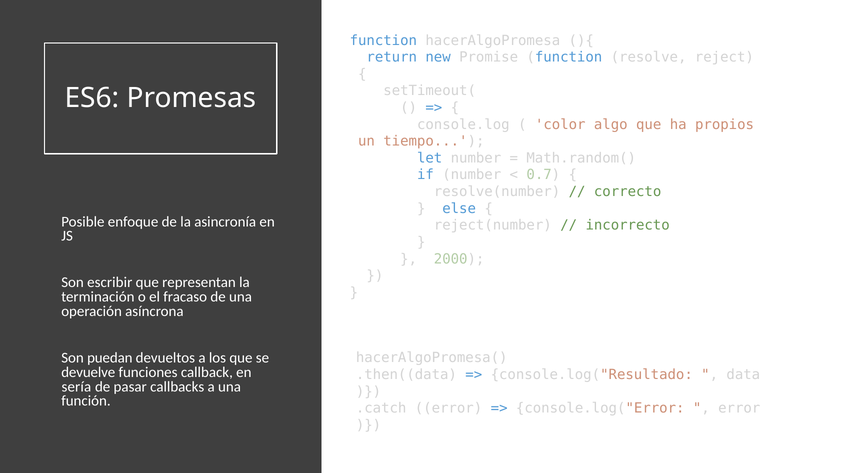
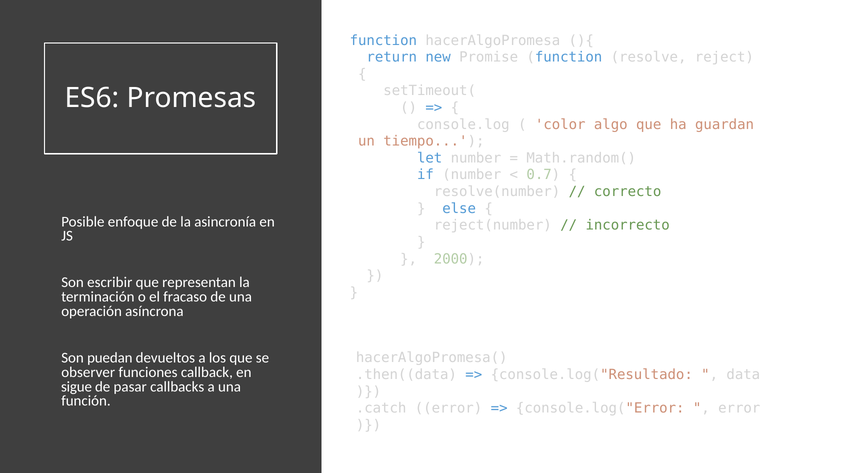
propios: propios -> guardan
devuelve: devuelve -> observer
sería: sería -> sigue
